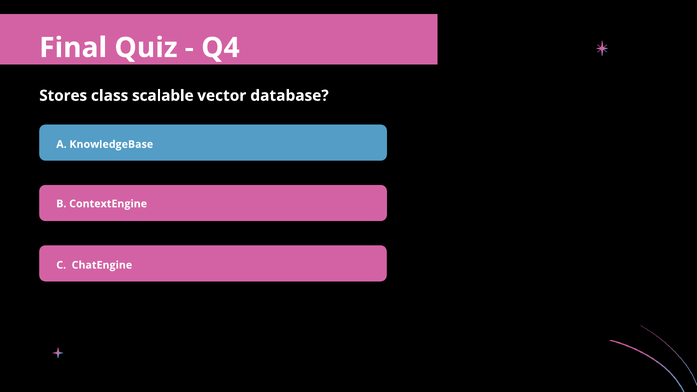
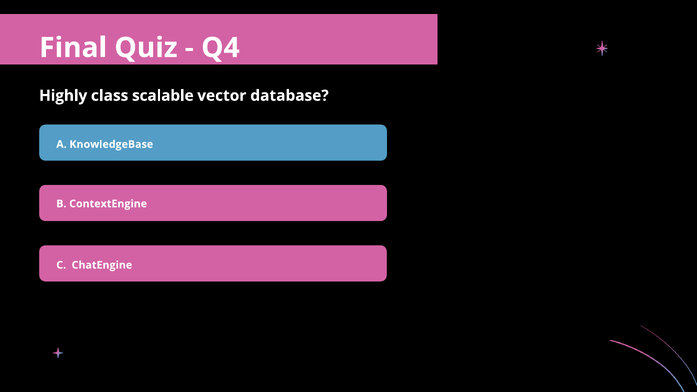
Stores: Stores -> Highly
